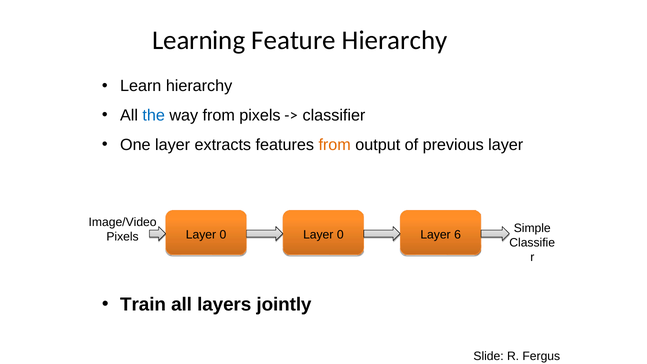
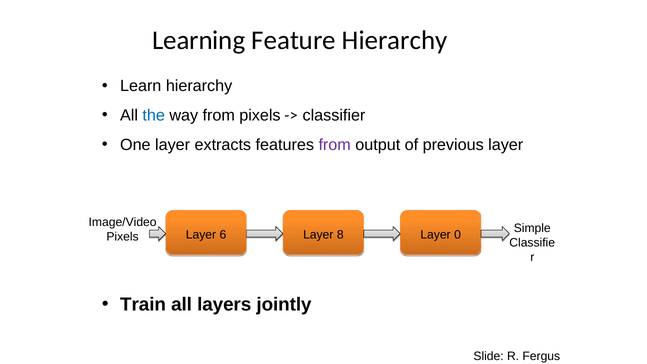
from at (335, 145) colour: orange -> purple
0 at (223, 235): 0 -> 6
0 at (340, 235): 0 -> 8
6: 6 -> 0
